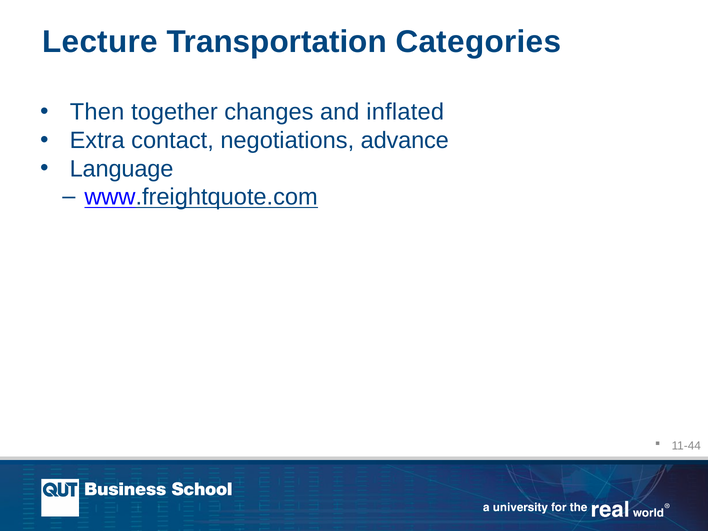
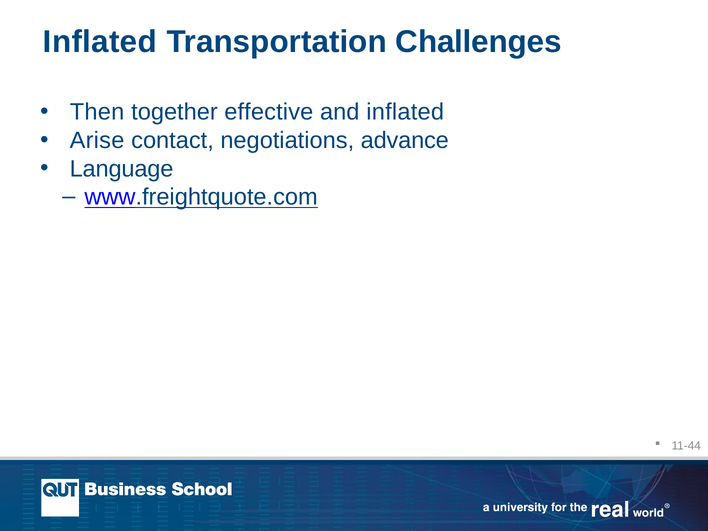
Lecture at (100, 42): Lecture -> Inflated
Categories: Categories -> Challenges
changes: changes -> effective
Extra: Extra -> Arise
